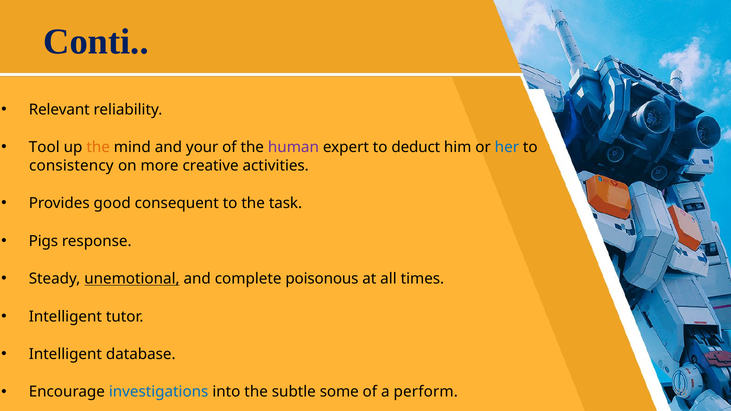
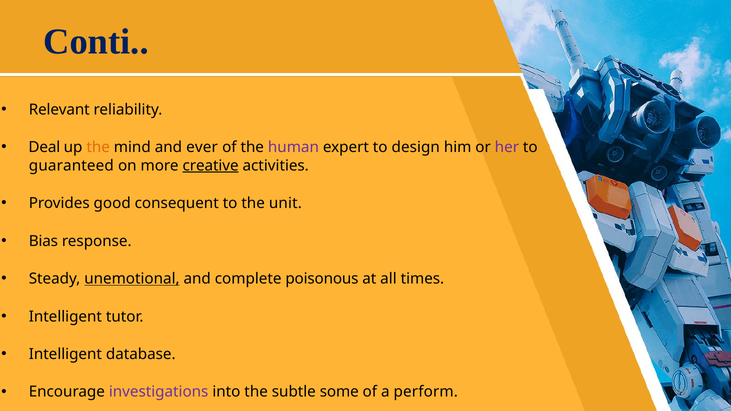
Tool: Tool -> Deal
your: your -> ever
deduct: deduct -> design
her colour: blue -> purple
consistency: consistency -> guaranteed
creative underline: none -> present
task: task -> unit
Pigs: Pigs -> Bias
investigations colour: blue -> purple
